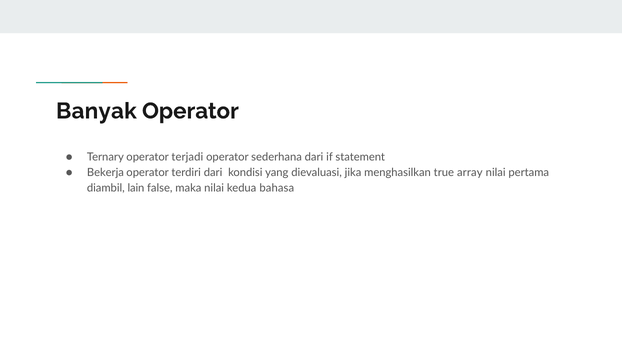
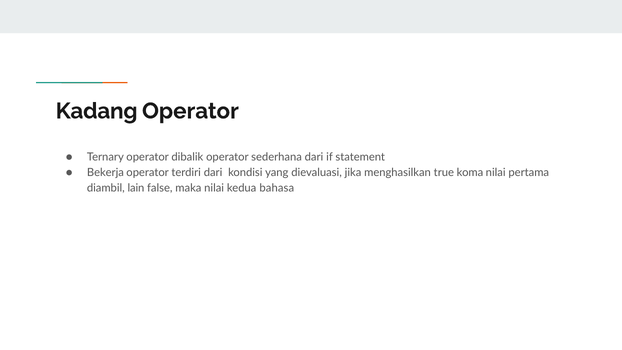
Banyak: Banyak -> Kadang
terjadi: terjadi -> dibalik
array: array -> koma
